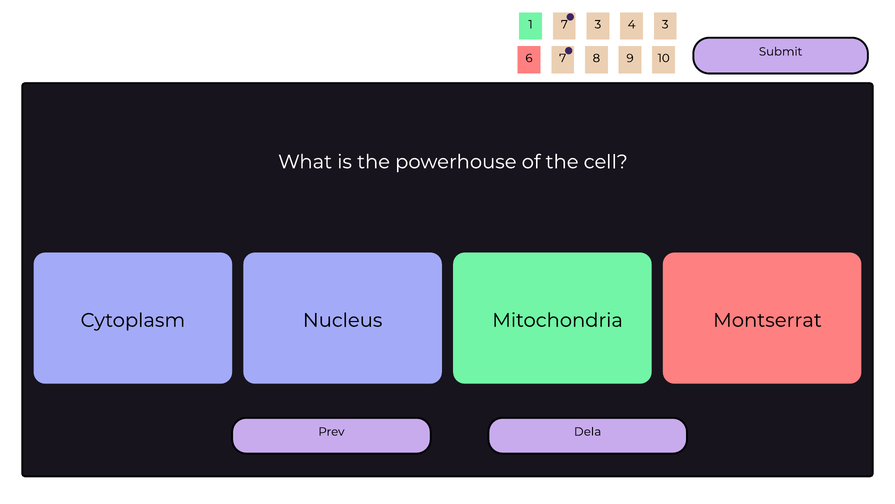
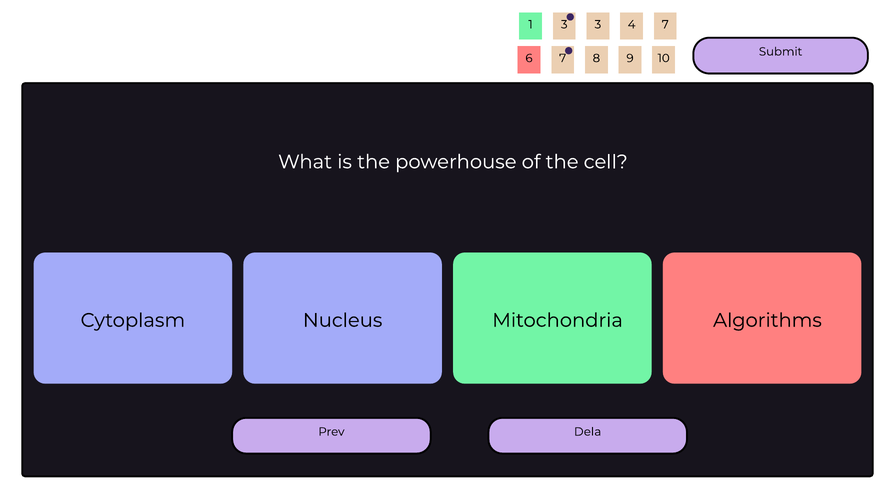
1 7: 7 -> 3
4 3: 3 -> 7
Montserrat: Montserrat -> Algorithms
